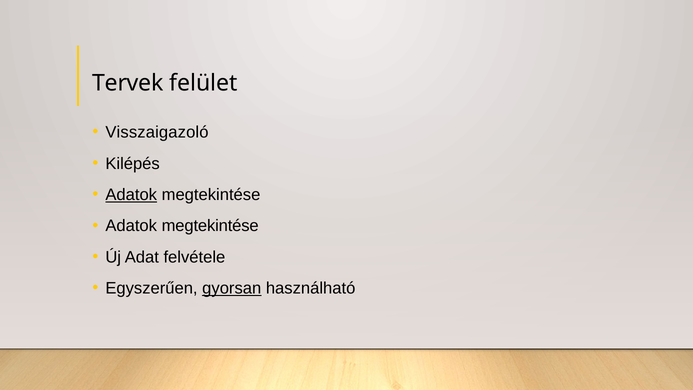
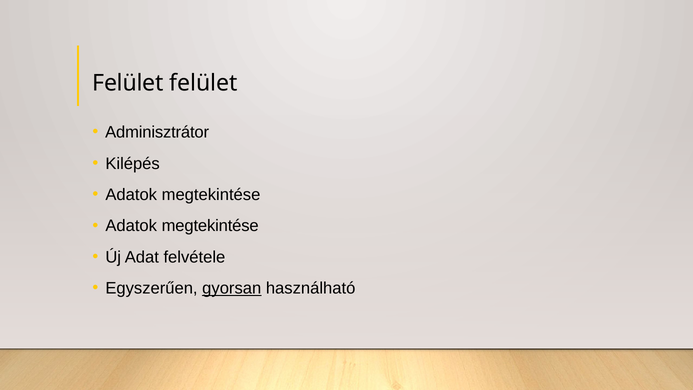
Tervek at (128, 83): Tervek -> Felület
Visszaigazoló: Visszaigazoló -> Adminisztrátor
Adatok at (131, 195) underline: present -> none
